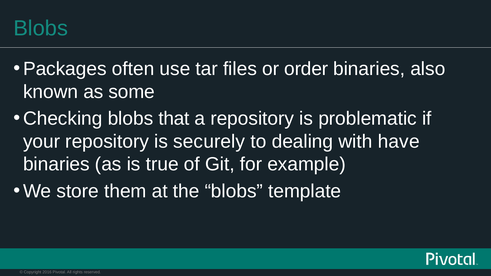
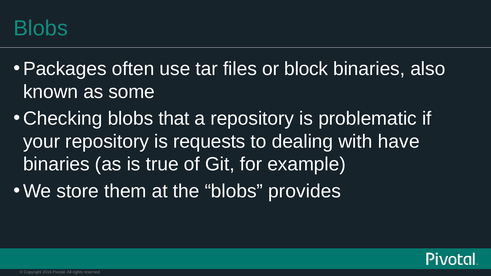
order: order -> block
securely: securely -> requests
template: template -> provides
